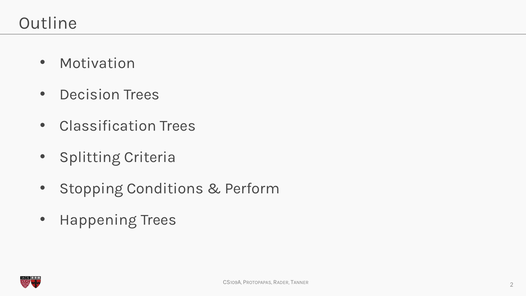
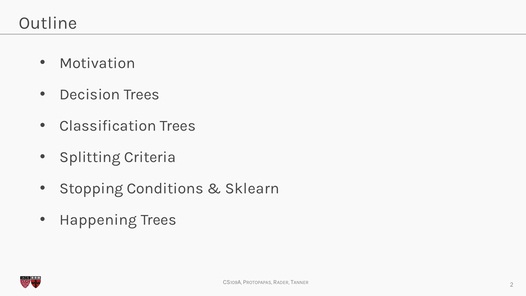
Perform: Perform -> Sklearn
